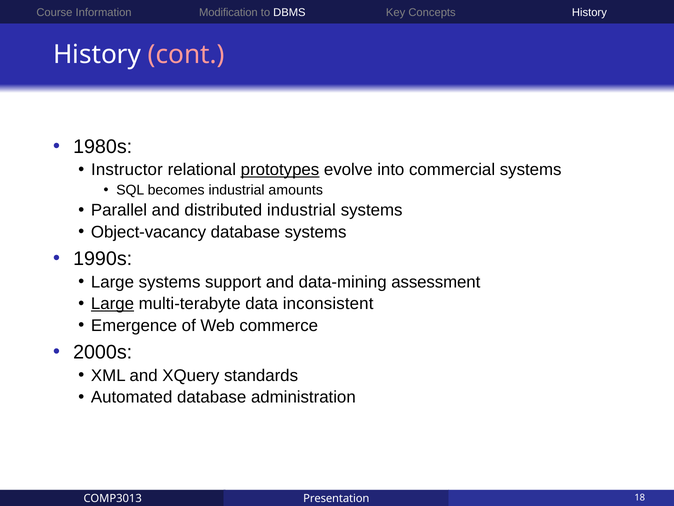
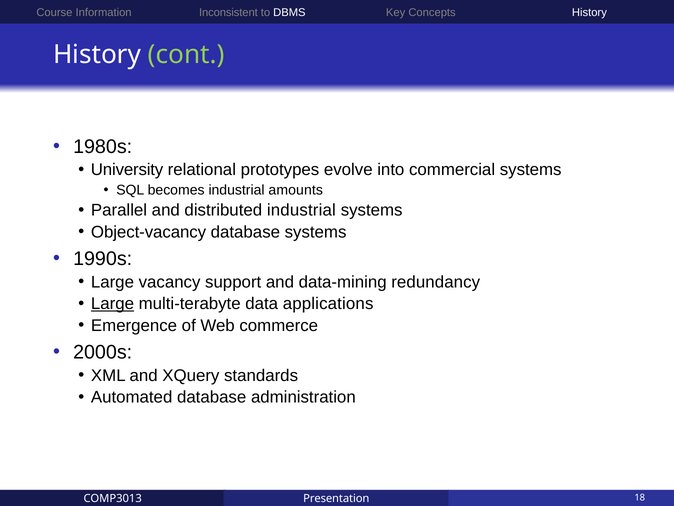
Modification: Modification -> Inconsistent
cont colour: pink -> light green
Instructor: Instructor -> University
prototypes underline: present -> none
Large systems: systems -> vacancy
assessment: assessment -> redundancy
inconsistent: inconsistent -> applications
